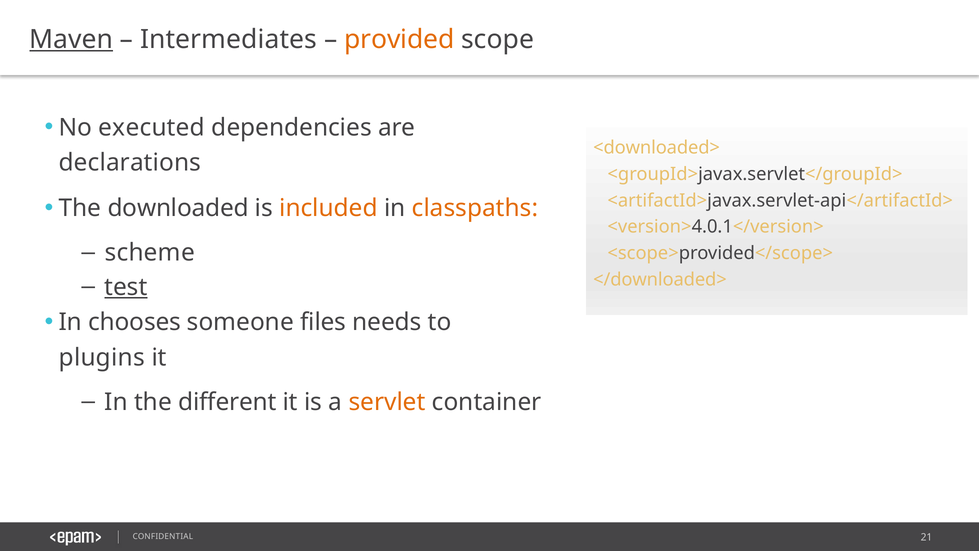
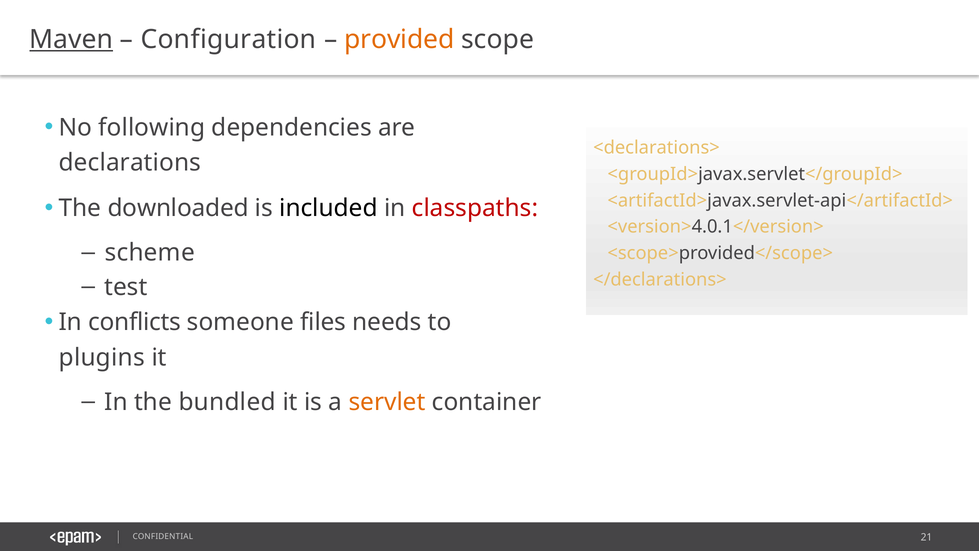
Intermediates: Intermediates -> Configuration
executed: executed -> following
<downloaded>: <downloaded> -> <declarations>
included colour: orange -> black
classpaths colour: orange -> red
test underline: present -> none
</downloaded>: </downloaded> -> </declarations>
chooses: chooses -> conflicts
different: different -> bundled
